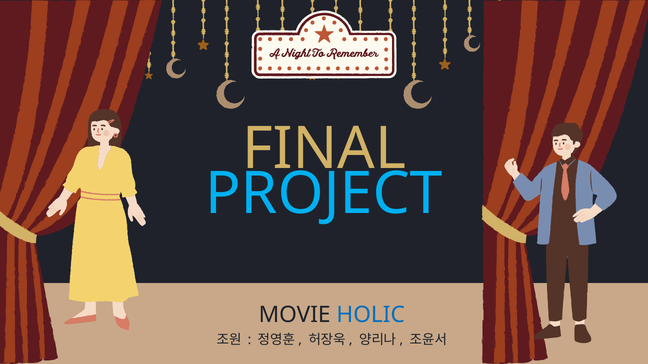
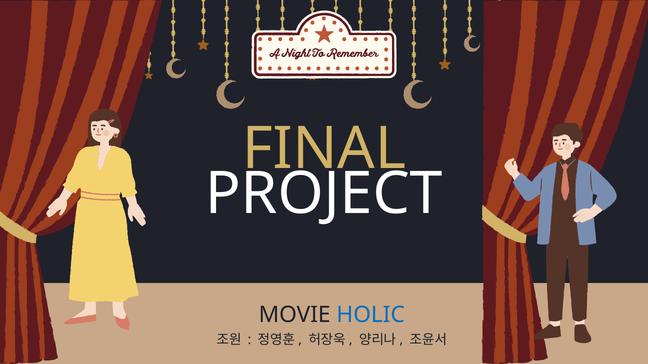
PROJECT colour: light blue -> white
